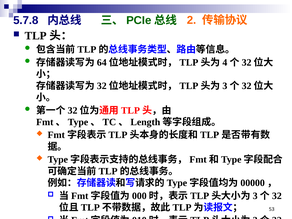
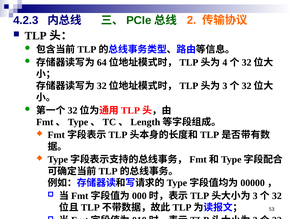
5.7.8: 5.7.8 -> 4.2.3
